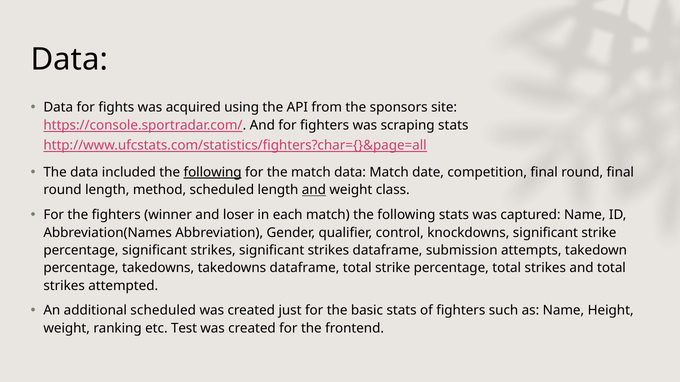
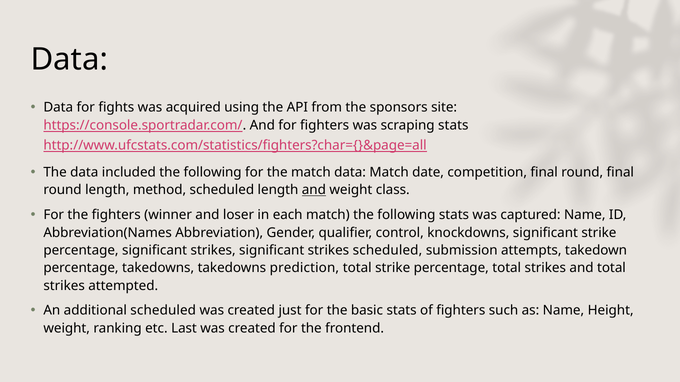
following at (213, 173) underline: present -> none
strikes dataframe: dataframe -> scheduled
takedowns dataframe: dataframe -> prediction
Test: Test -> Last
